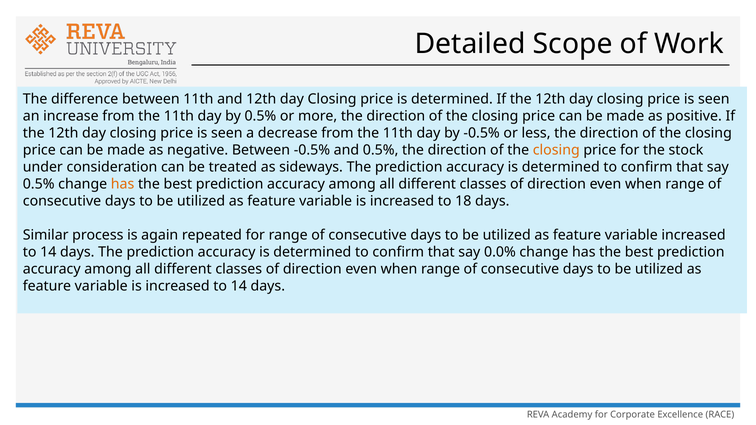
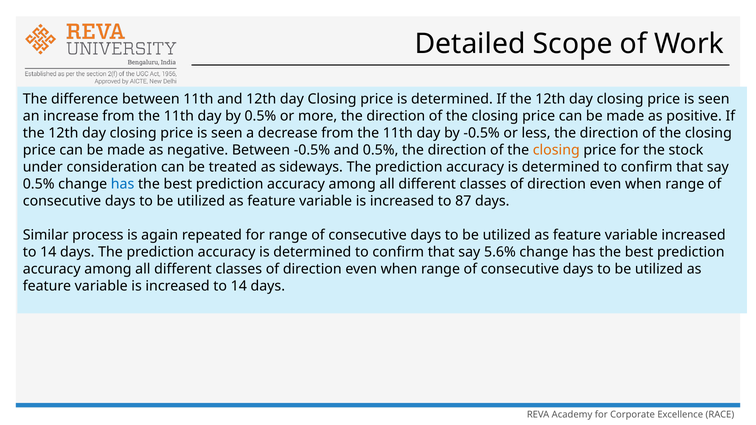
has at (123, 184) colour: orange -> blue
18: 18 -> 87
0.0%: 0.0% -> 5.6%
